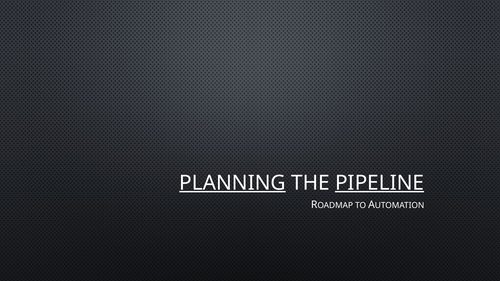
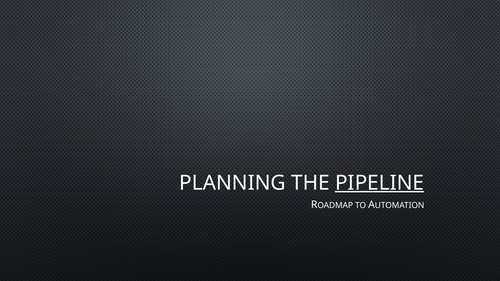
PLANNING underline: present -> none
